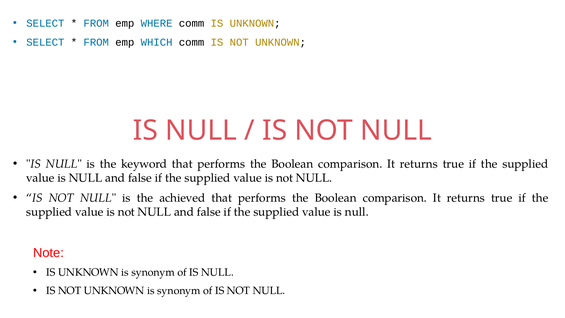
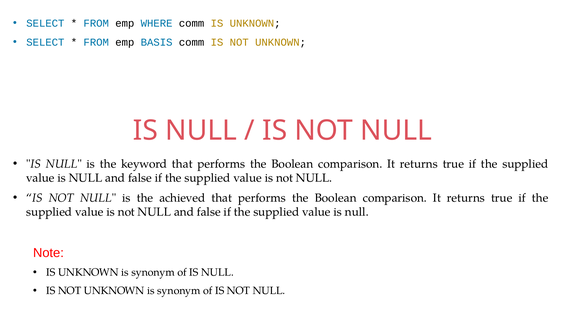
WHICH: WHICH -> BASIS
